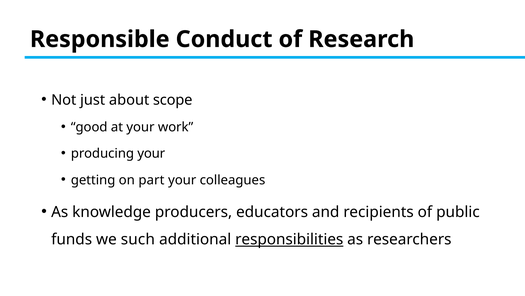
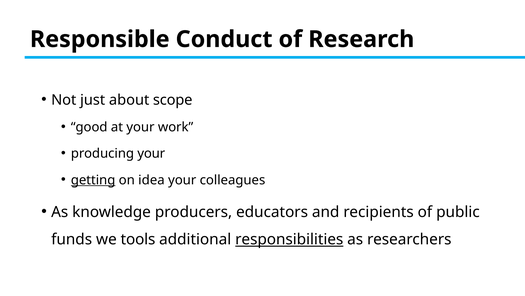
getting underline: none -> present
part: part -> idea
such: such -> tools
